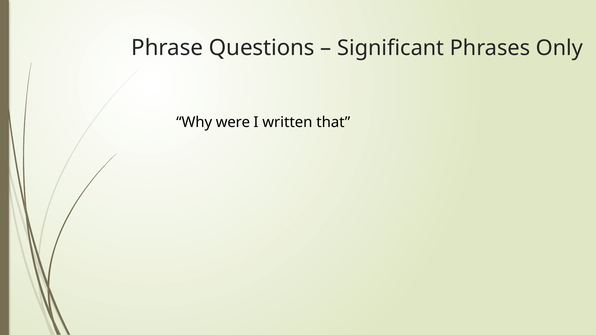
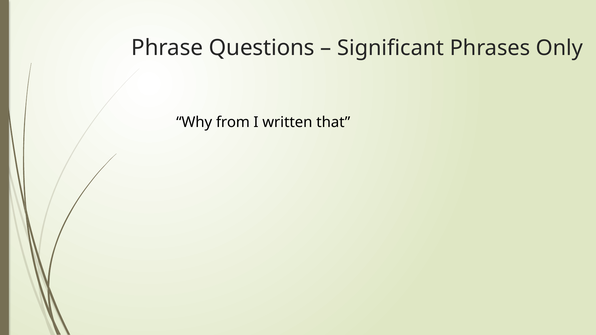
were: were -> from
